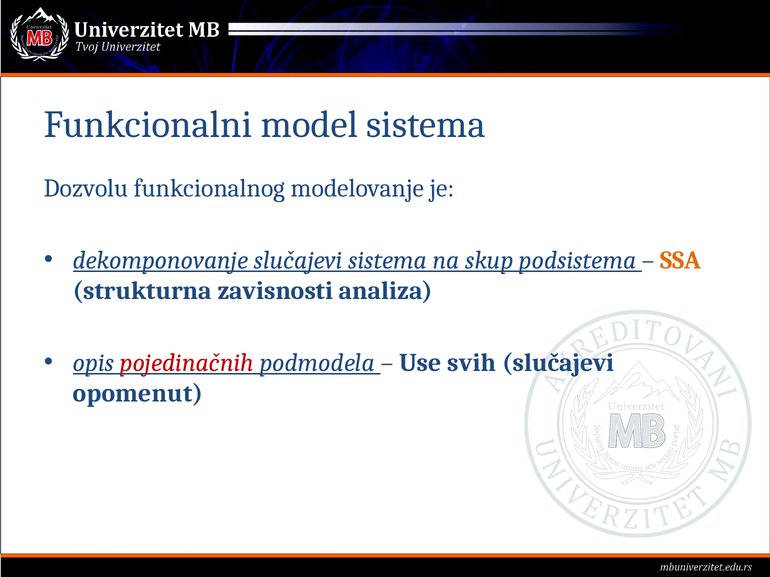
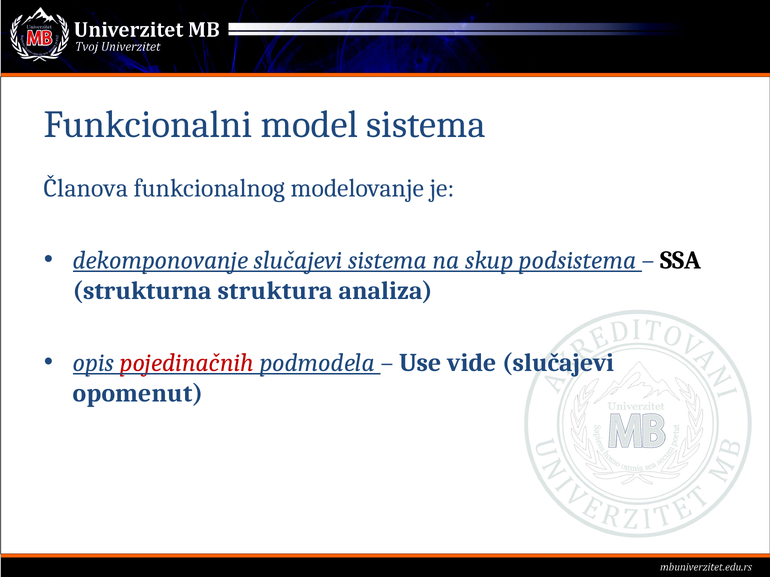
Dozvolu: Dozvolu -> Članova
SSA colour: orange -> black
zavisnosti: zavisnosti -> struktura
svih: svih -> vide
